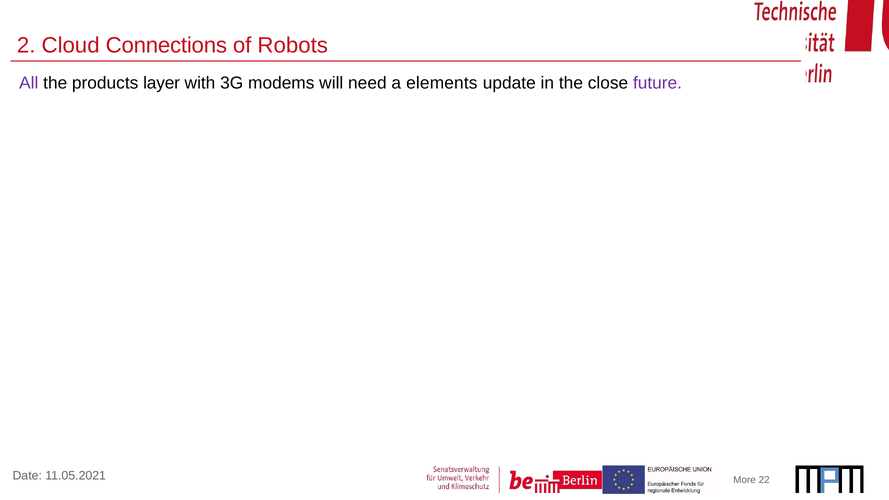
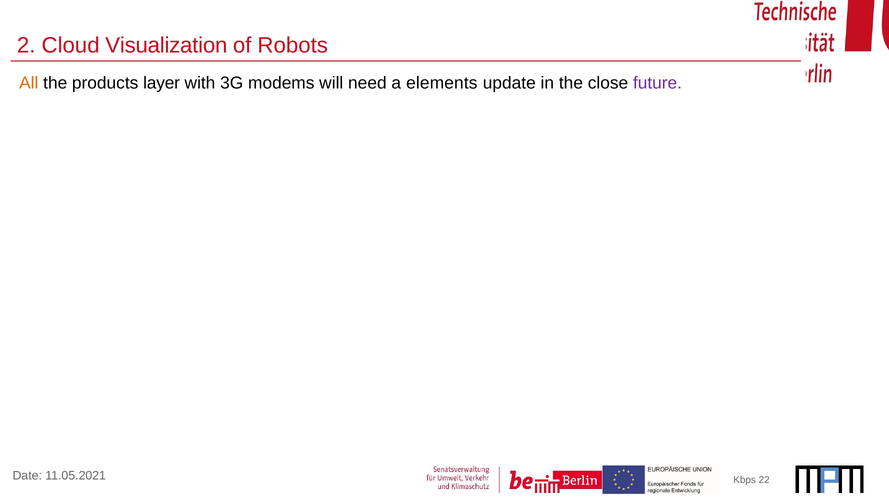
Connections: Connections -> Visualization
All colour: purple -> orange
More: More -> Kbps
